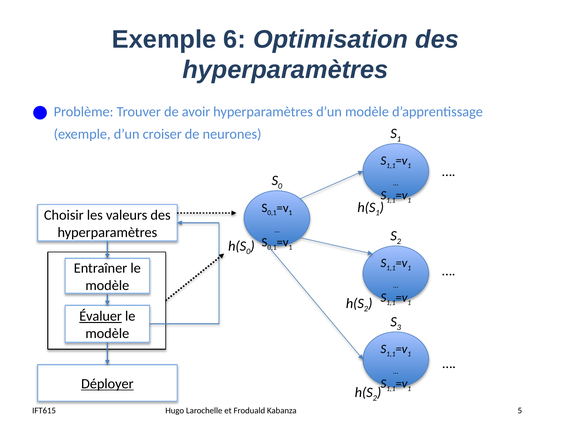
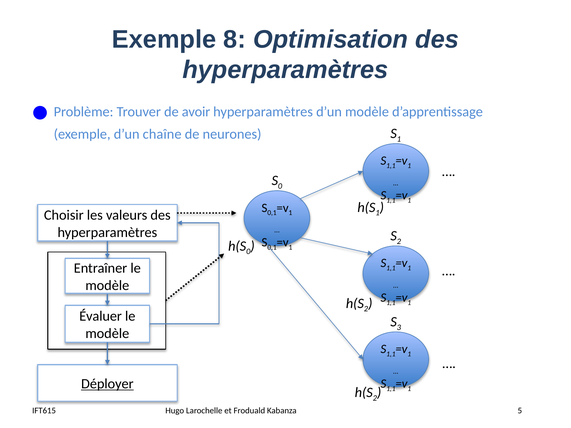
6: 6 -> 8
croiser: croiser -> chaîne
Évaluer underline: present -> none
